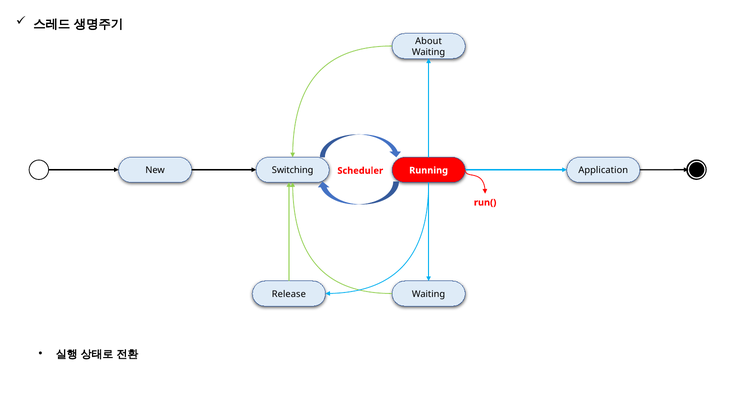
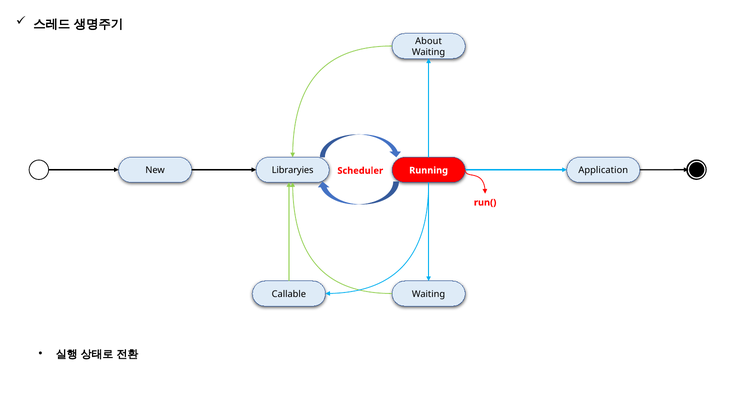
Switching: Switching -> Libraryies
Release: Release -> Callable
